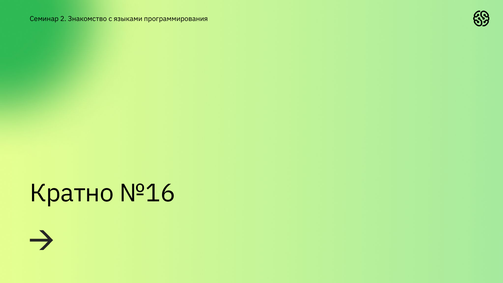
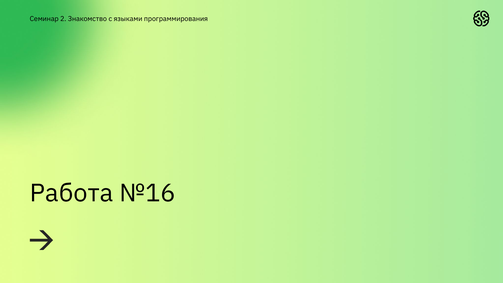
Кратно: Кратно -> Работа
